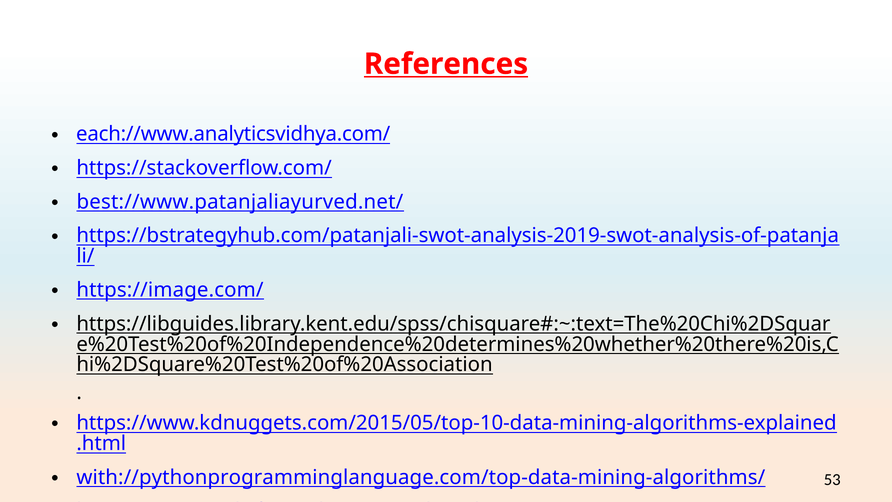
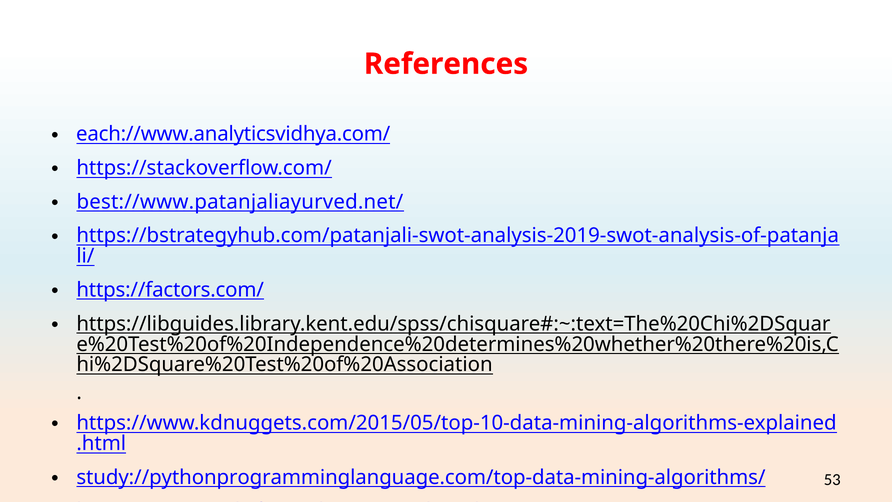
References underline: present -> none
https://image.com/: https://image.com/ -> https://factors.com/
with://pythonprogramminglanguage.com/top-data-mining-algorithms/: with://pythonprogramminglanguage.com/top-data-mining-algorithms/ -> study://pythonprogramminglanguage.com/top-data-mining-algorithms/
